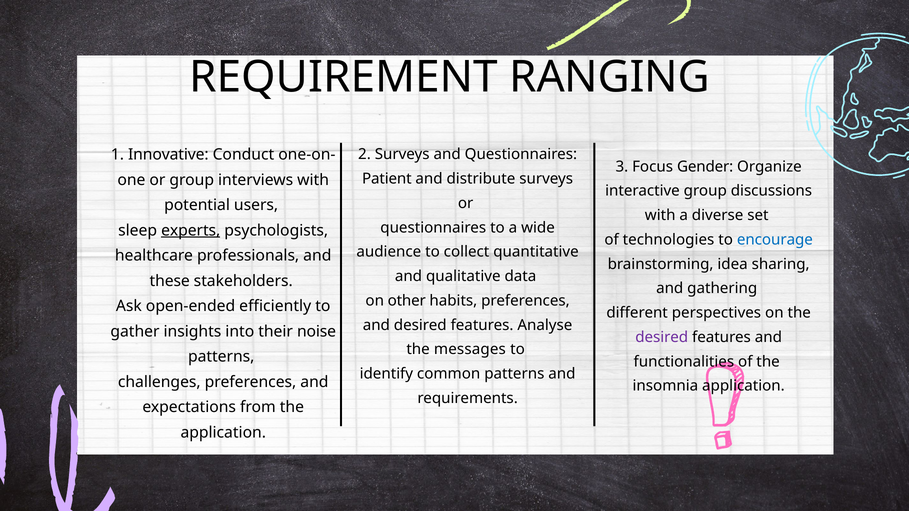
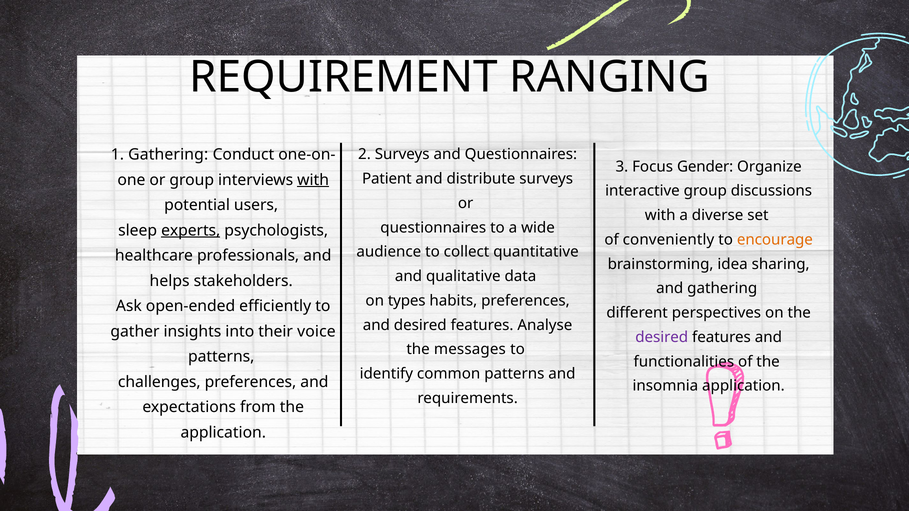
1 Innovative: Innovative -> Gathering
with at (313, 180) underline: none -> present
technologies: technologies -> conveniently
encourage colour: blue -> orange
these: these -> helps
other: other -> types
noise: noise -> voice
